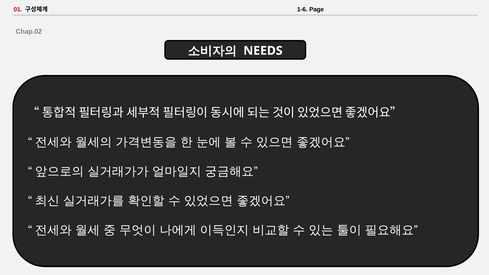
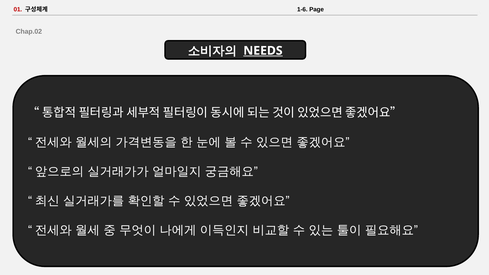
NEEDS underline: none -> present
